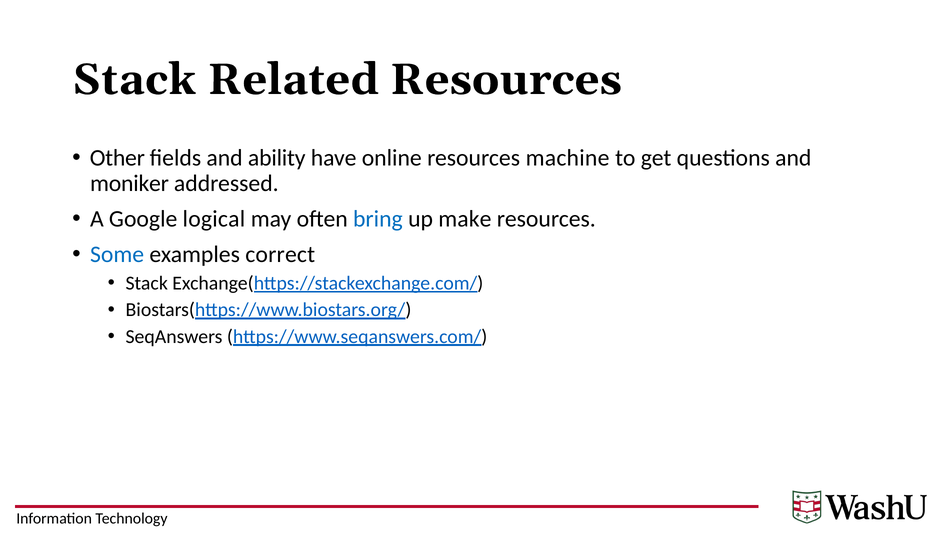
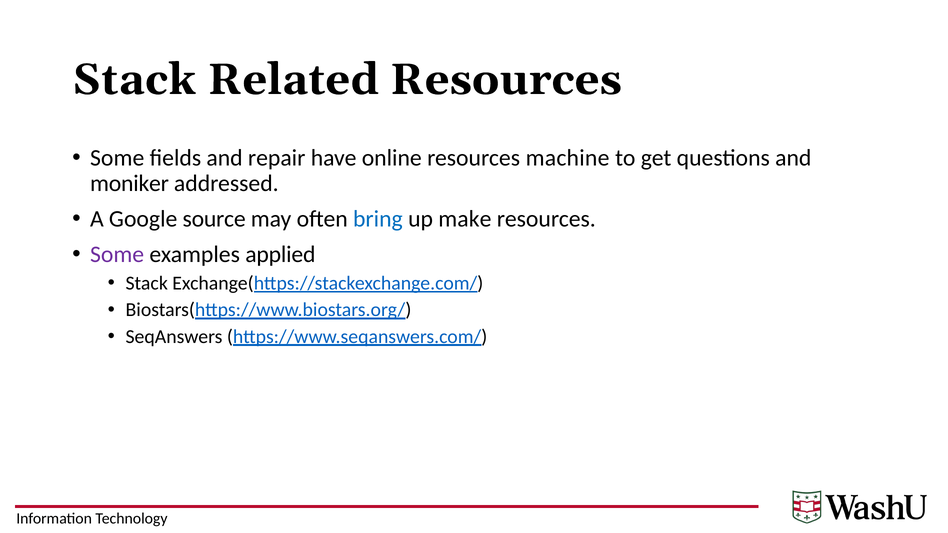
Other at (117, 158): Other -> Some
ability: ability -> repair
logical: logical -> source
Some at (117, 255) colour: blue -> purple
correct: correct -> applied
